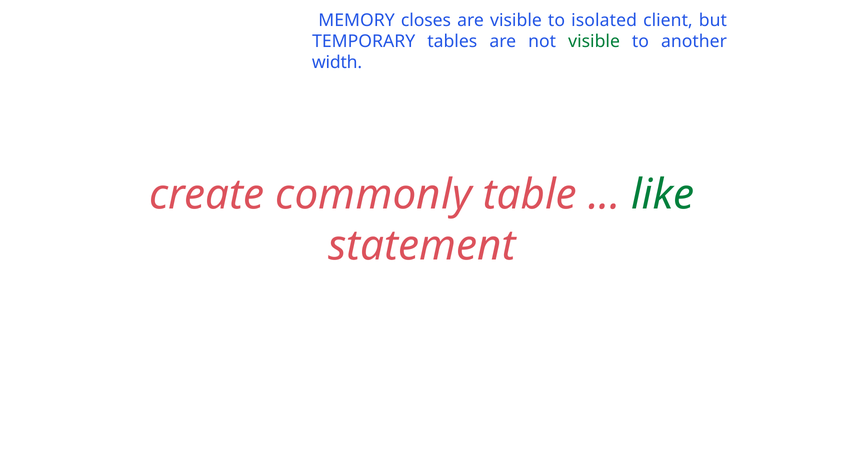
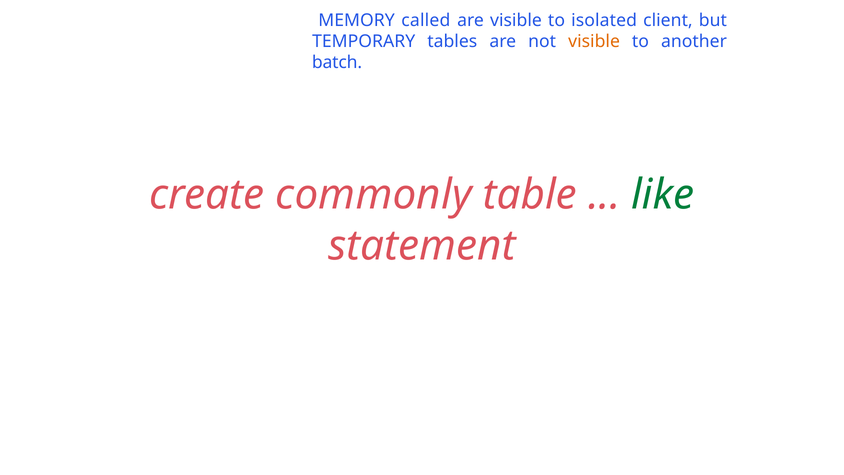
closes: closes -> called
visible at (594, 41) colour: green -> orange
width: width -> batch
